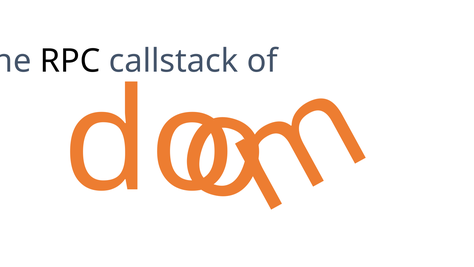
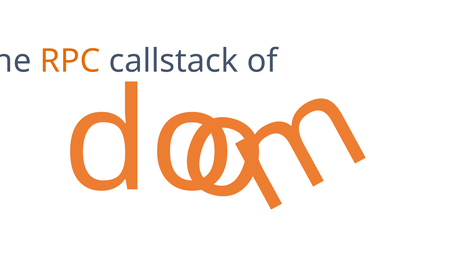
RPC colour: black -> orange
